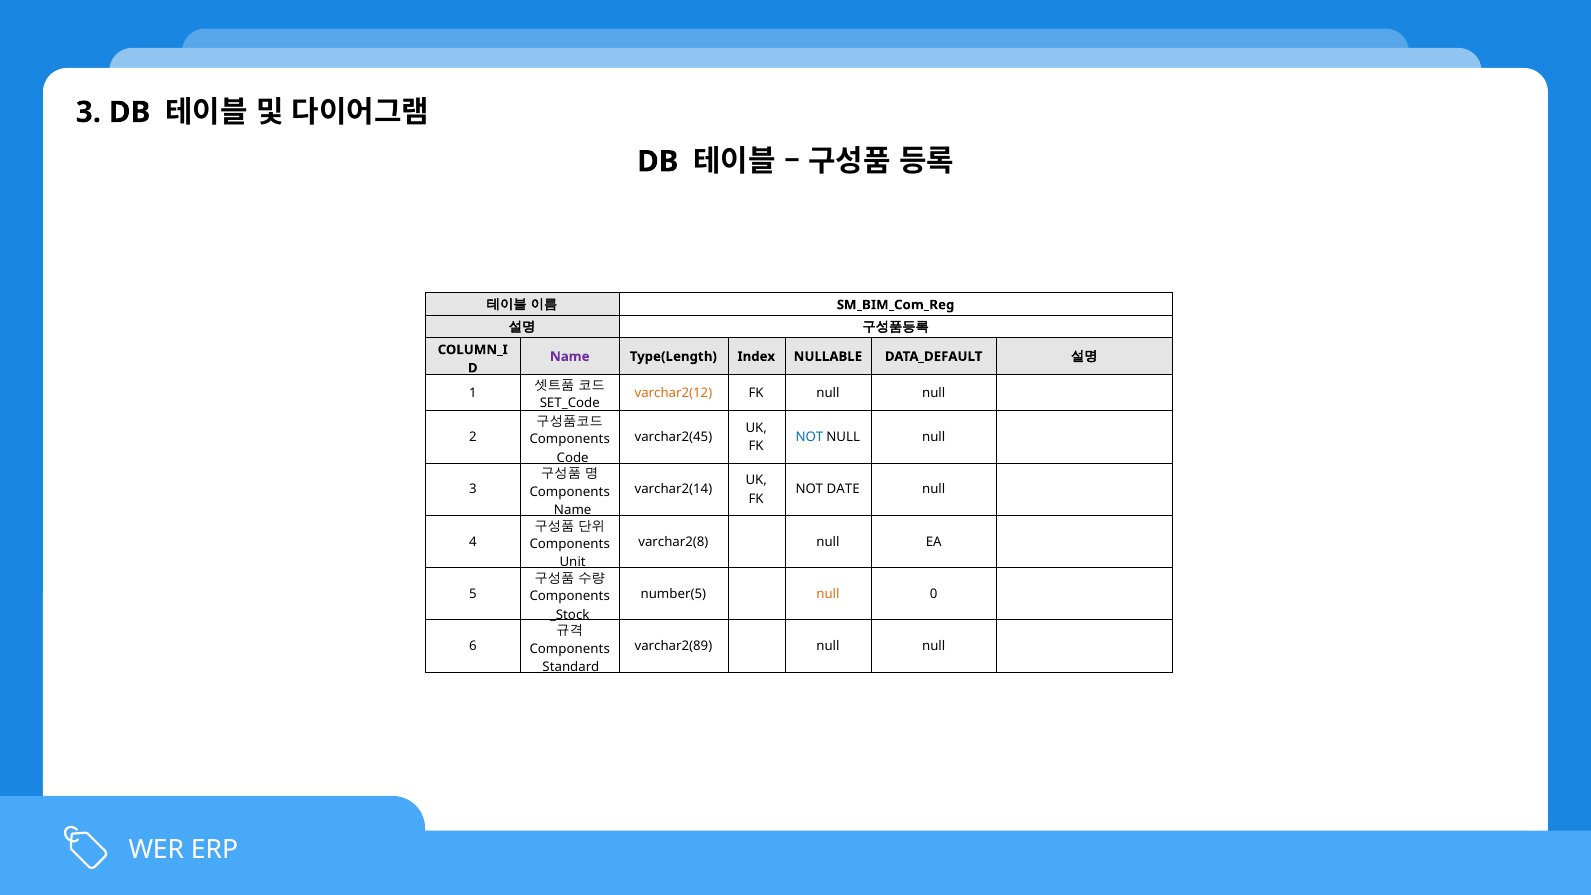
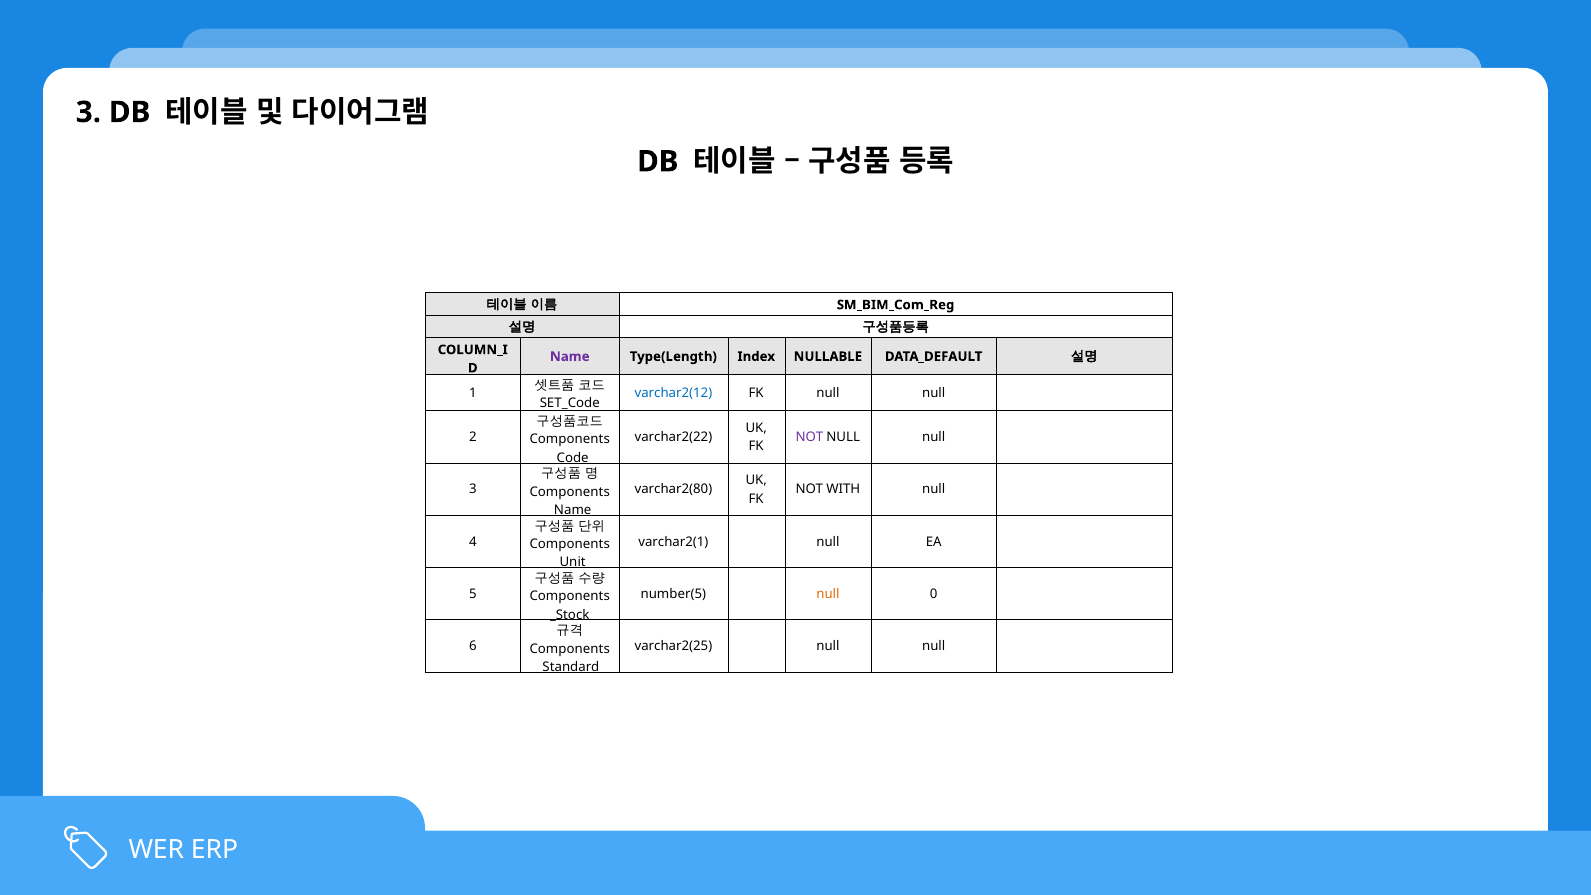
varchar2(12 colour: orange -> blue
varchar2(45: varchar2(45 -> varchar2(22
NOT at (809, 437) colour: blue -> purple
varchar2(14: varchar2(14 -> varchar2(80
DATE: DATE -> WITH
varchar2(8: varchar2(8 -> varchar2(1
varchar2(89: varchar2(89 -> varchar2(25
